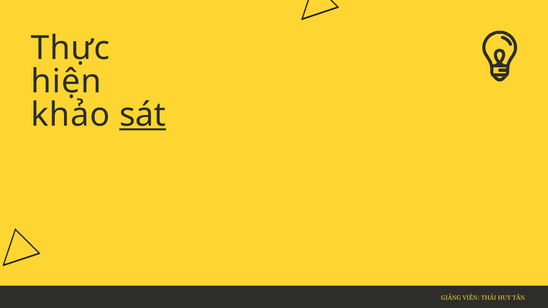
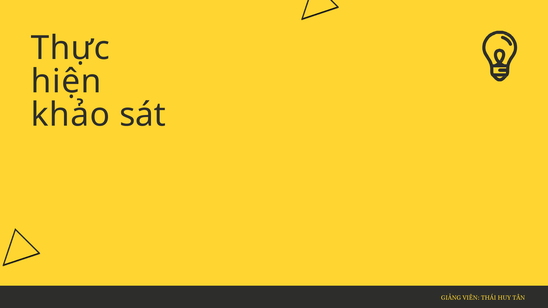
sát underline: present -> none
